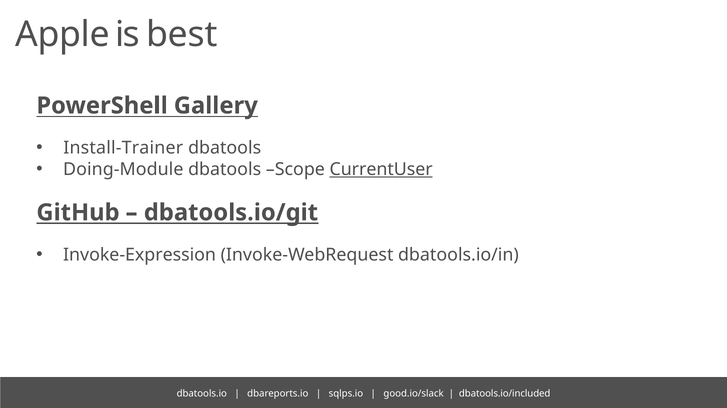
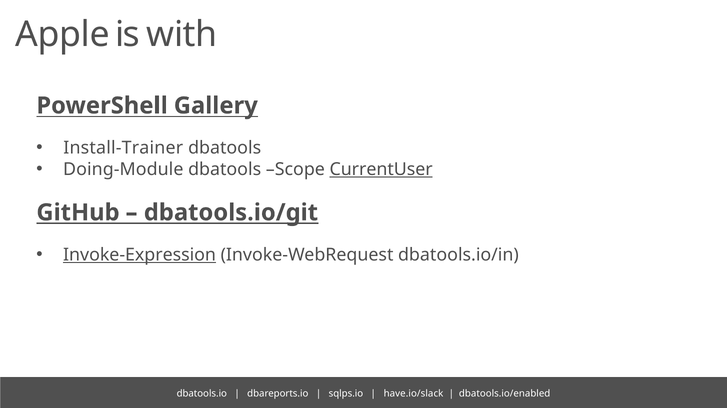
best: best -> with
Invoke-Expression underline: none -> present
good.io/slack: good.io/slack -> have.io/slack
dbatools.io/included: dbatools.io/included -> dbatools.io/enabled
